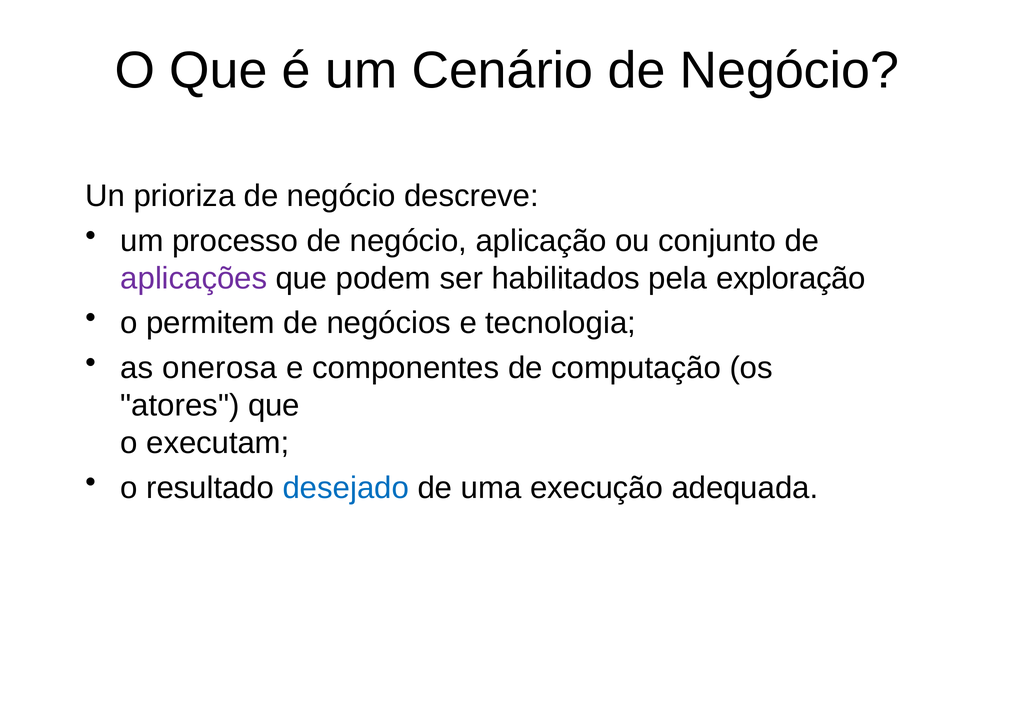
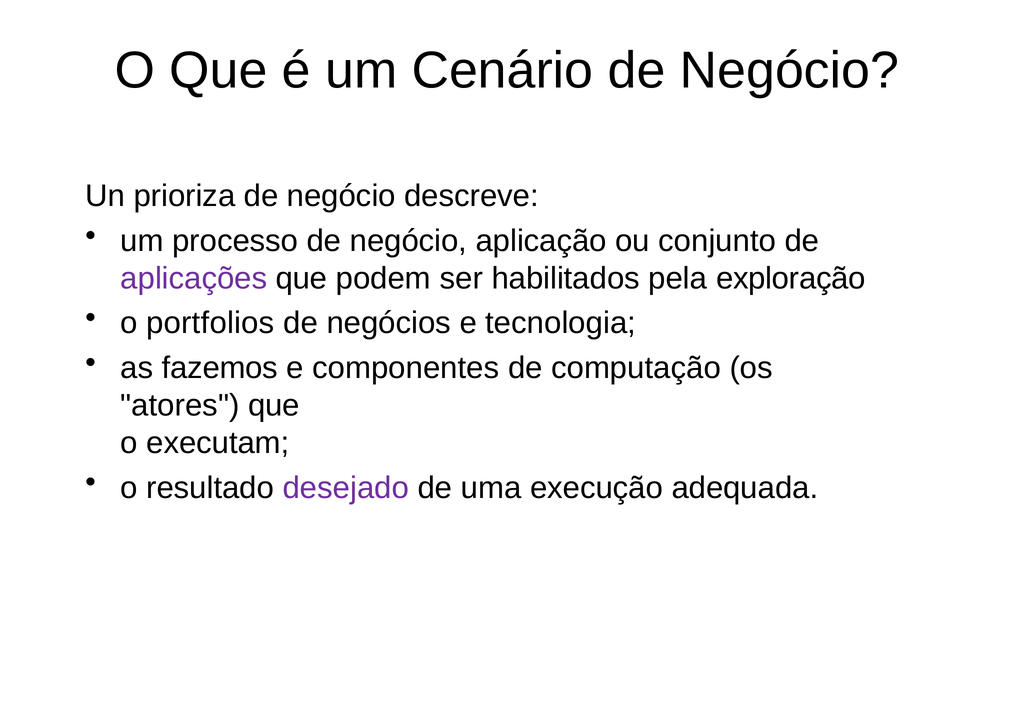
permitem: permitem -> portfolios
onerosa: onerosa -> fazemos
desejado colour: blue -> purple
